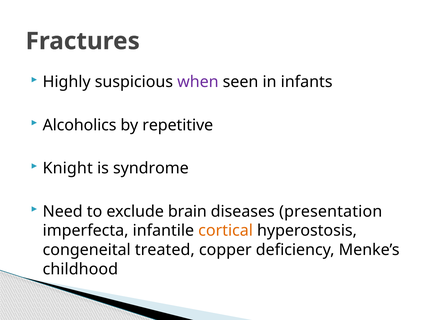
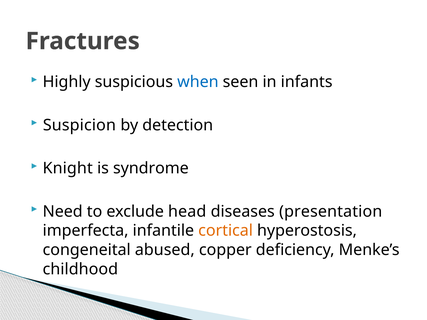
when colour: purple -> blue
Alcoholics: Alcoholics -> Suspicion
repetitive: repetitive -> detection
brain: brain -> head
treated: treated -> abused
